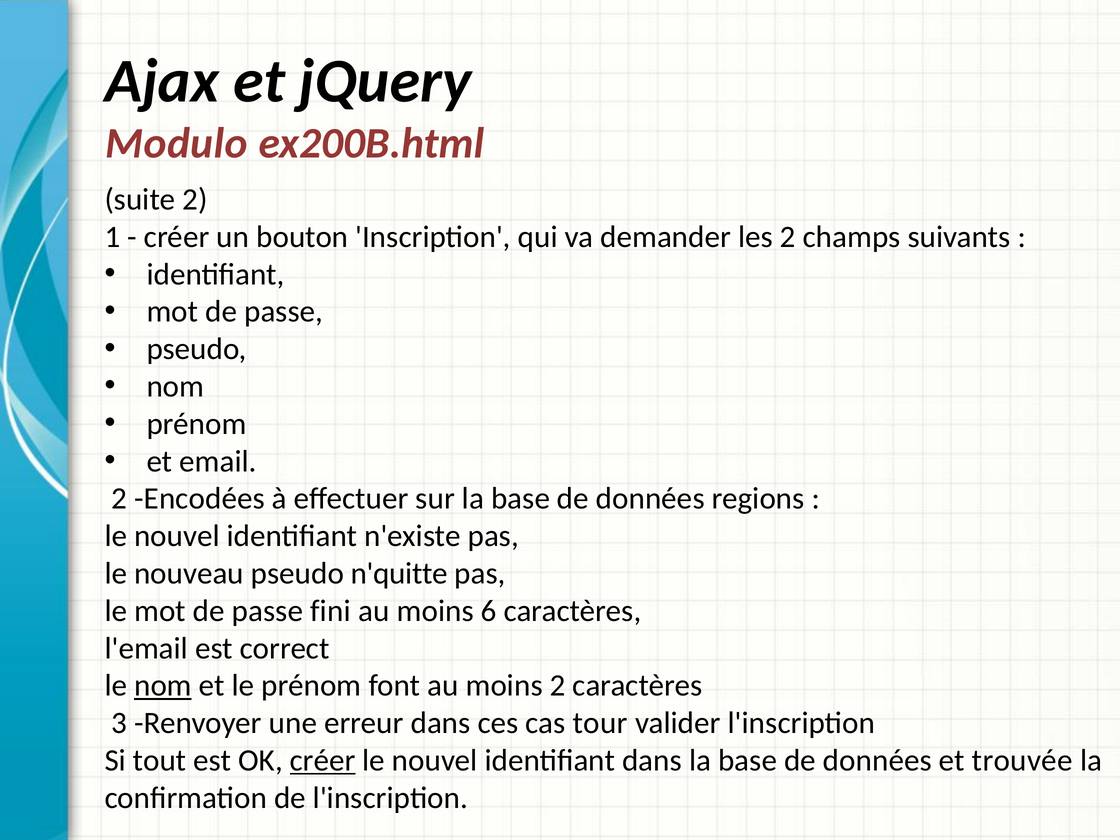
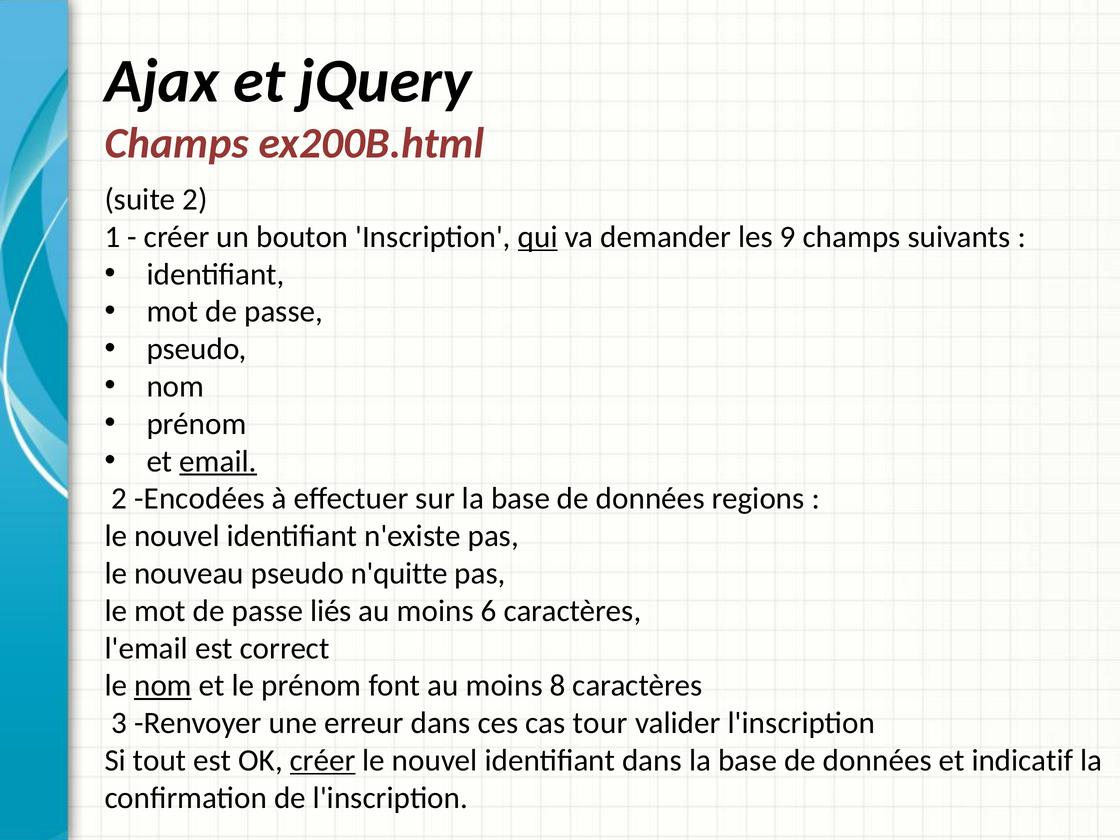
Modulo at (177, 143): Modulo -> Champs
qui underline: none -> present
les 2: 2 -> 9
email underline: none -> present
fini: fini -> liés
moins 2: 2 -> 8
trouvée: trouvée -> indicatif
